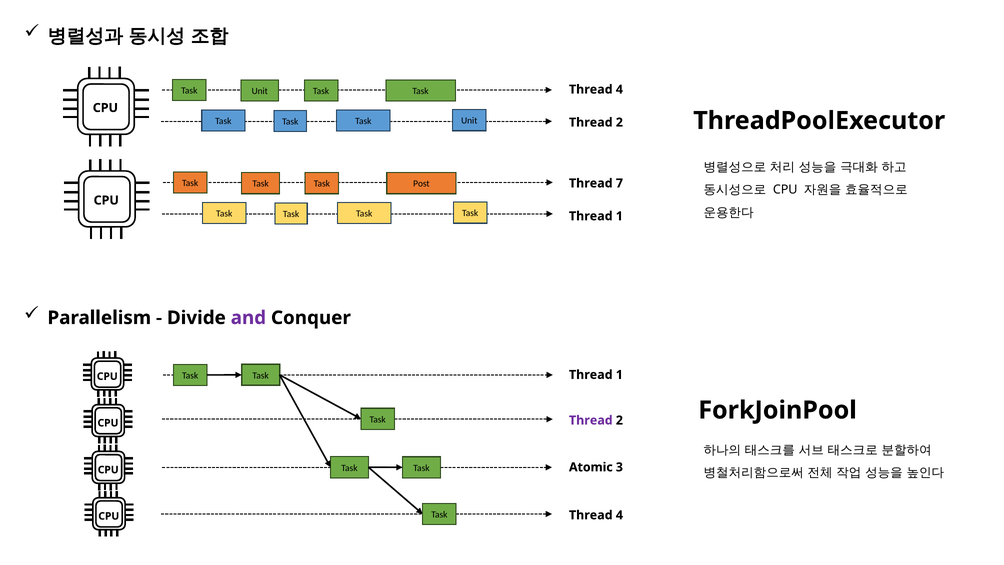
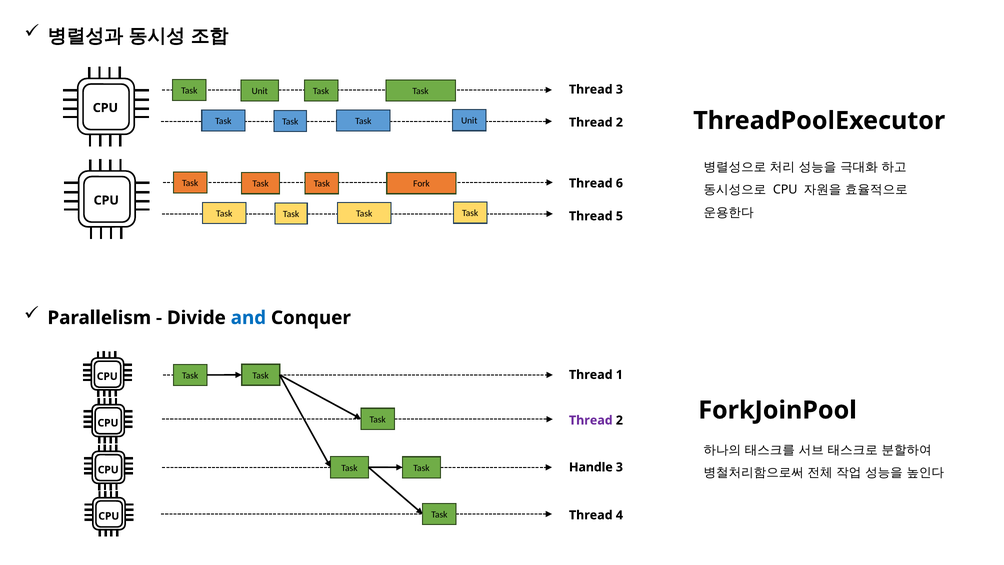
4 at (619, 89): 4 -> 3
Post: Post -> Fork
7: 7 -> 6
1 at (619, 216): 1 -> 5
and colour: purple -> blue
Atomic: Atomic -> Handle
